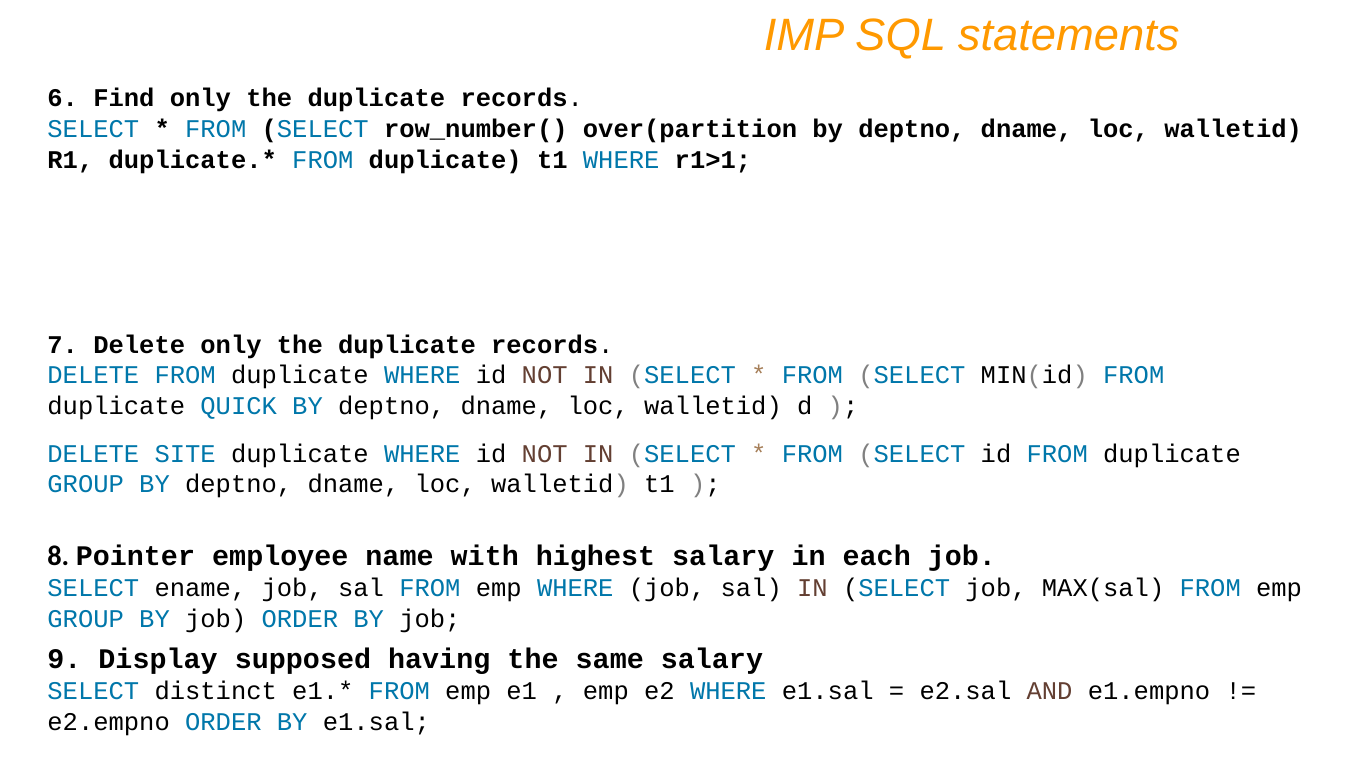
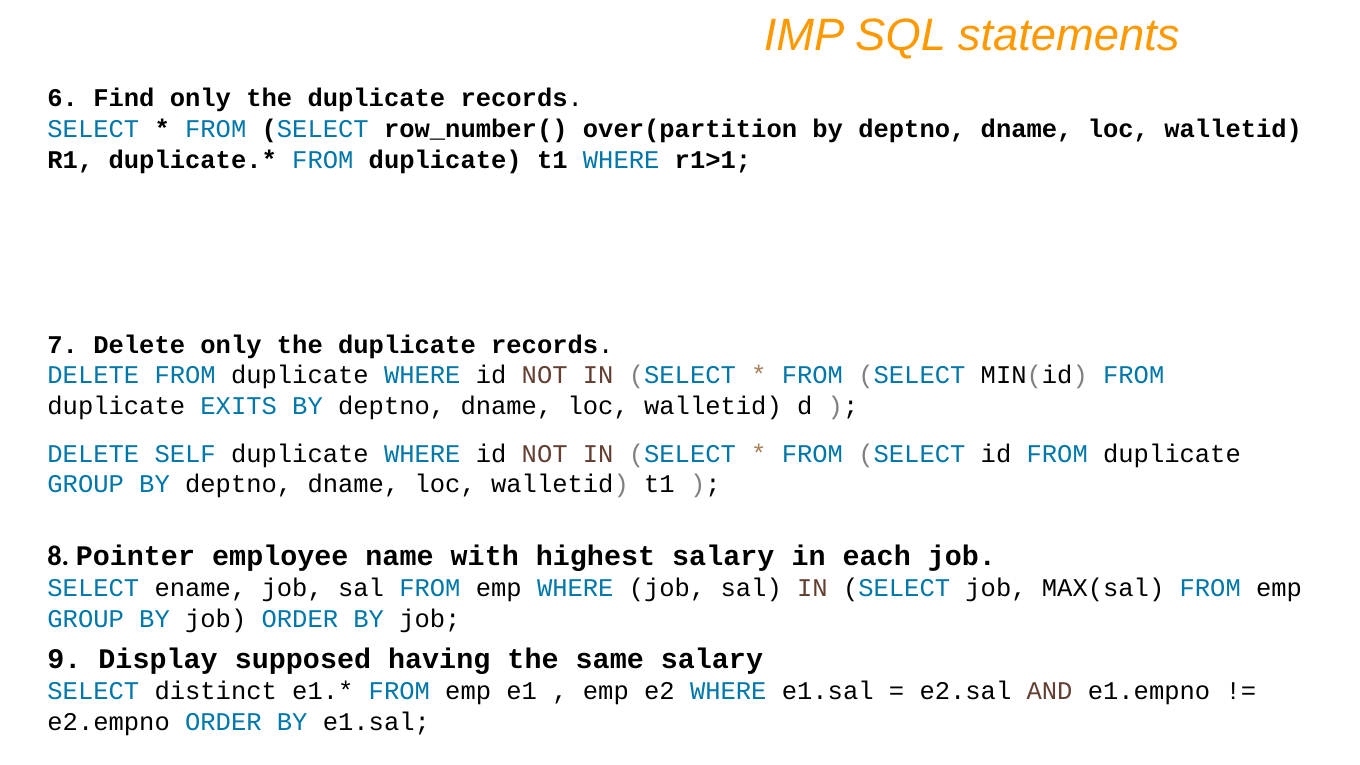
QUICK: QUICK -> EXITS
SITE: SITE -> SELF
